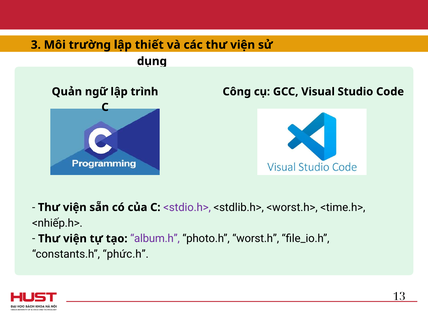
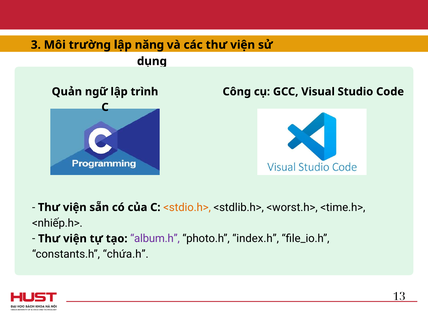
thiết: thiết -> năng
<stdio.h> colour: purple -> orange
worst.h: worst.h -> index.h
phức.h: phức.h -> chứa.h
